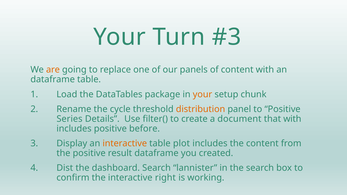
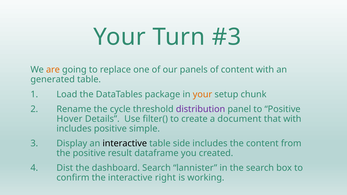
dataframe at (53, 80): dataframe -> generated
distribution colour: orange -> purple
Series: Series -> Hover
before: before -> simple
interactive at (125, 144) colour: orange -> black
plot: plot -> side
